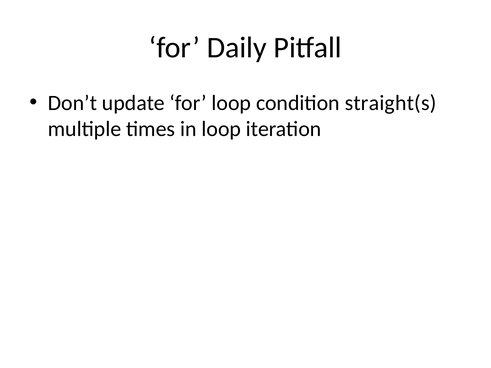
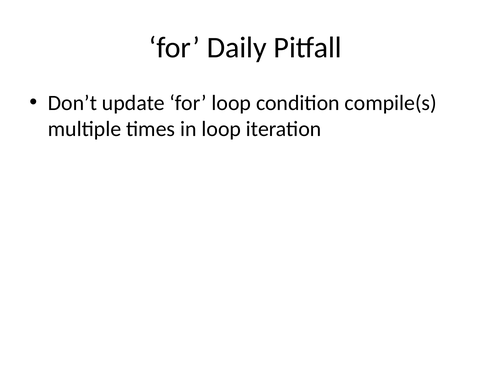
straight(s: straight(s -> compile(s
